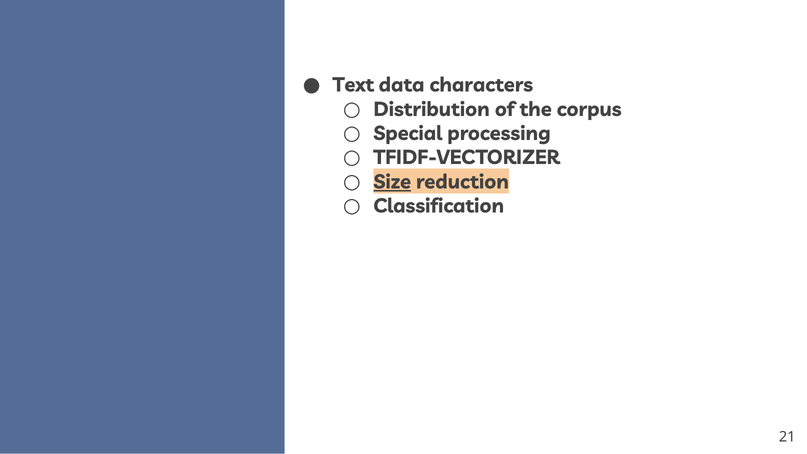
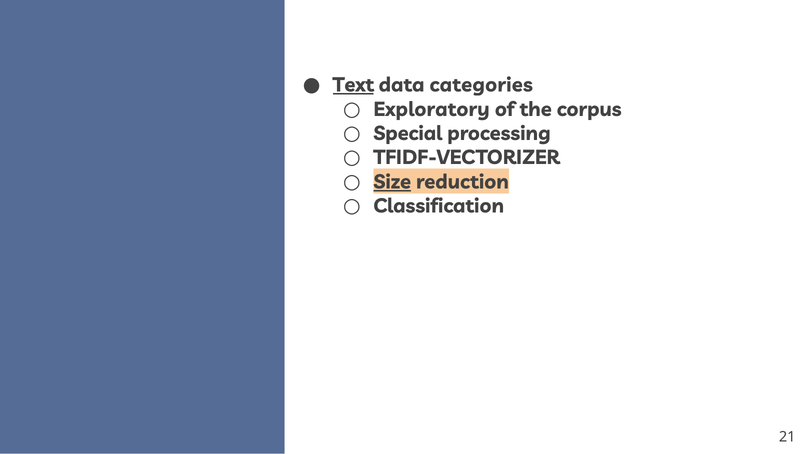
Text underline: none -> present
characters: characters -> categories
Distribution: Distribution -> Exploratory
